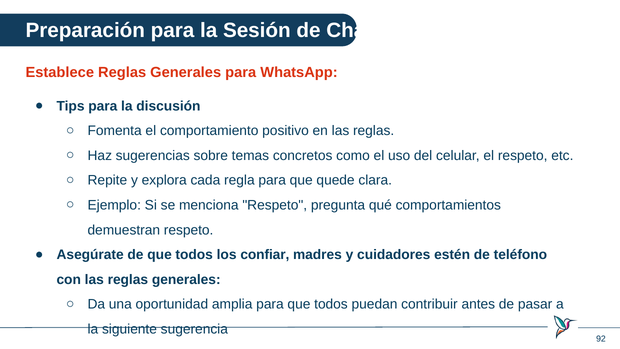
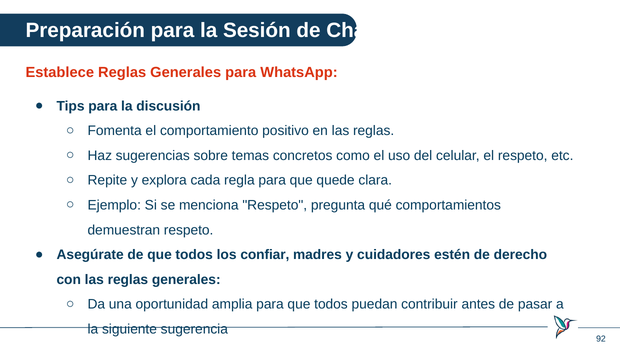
teléfono: teléfono -> derecho
